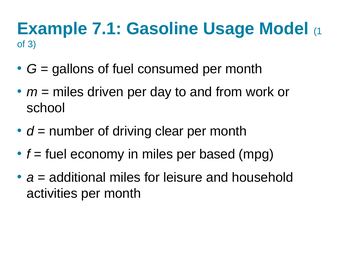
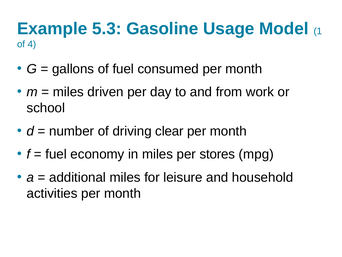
7.1: 7.1 -> 5.3
3: 3 -> 4
based: based -> stores
